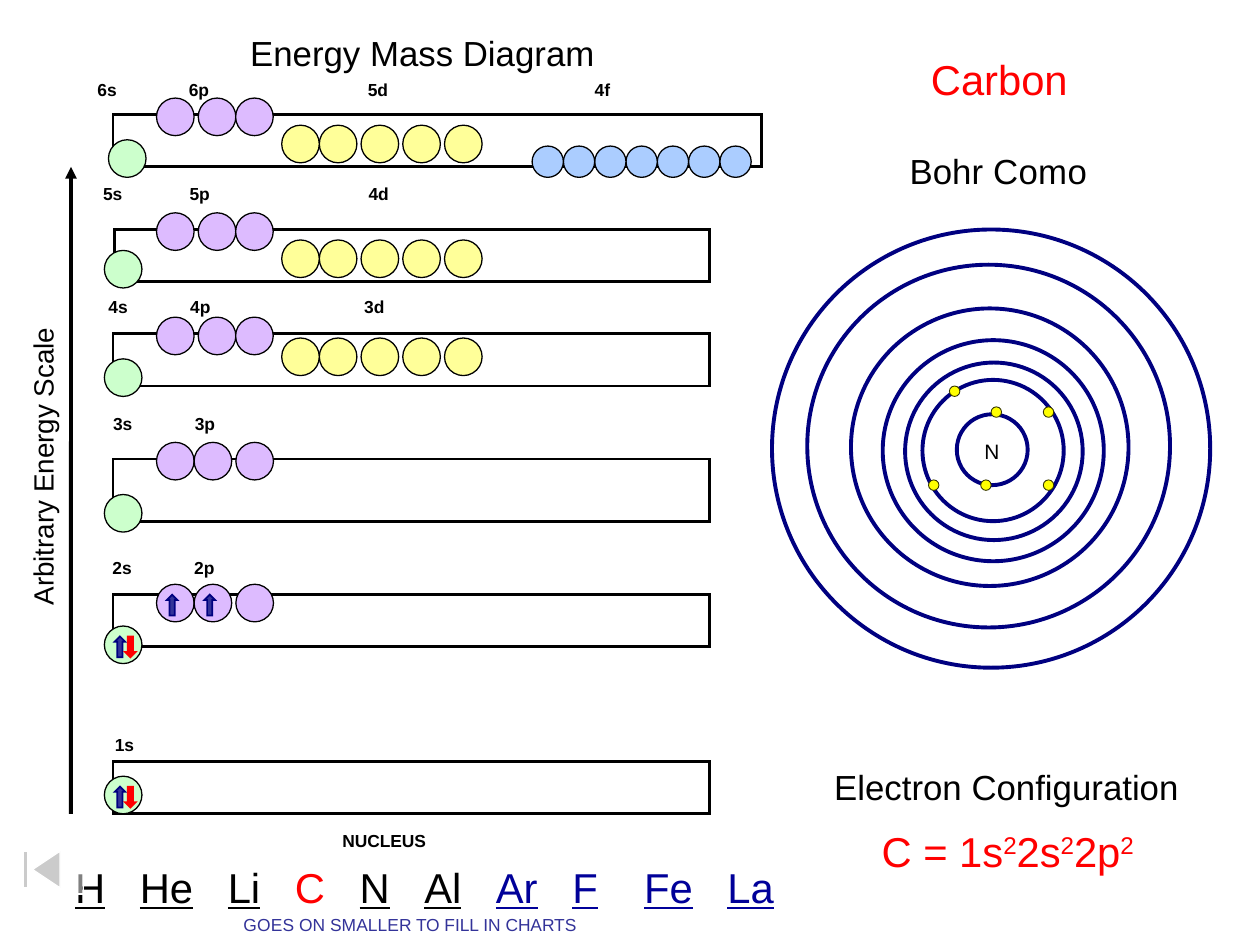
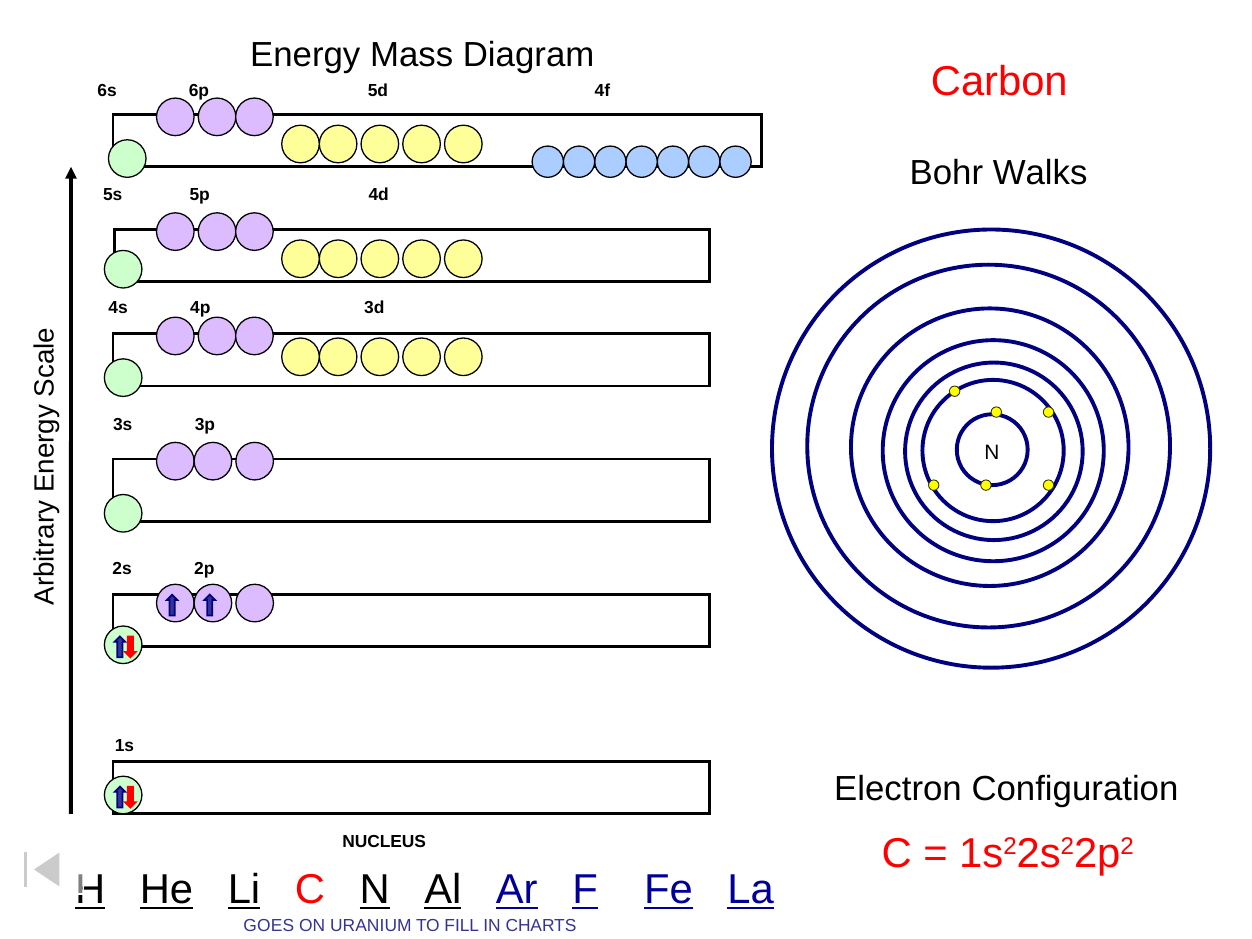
Como: Como -> Walks
SMALLER: SMALLER -> URANIUM
